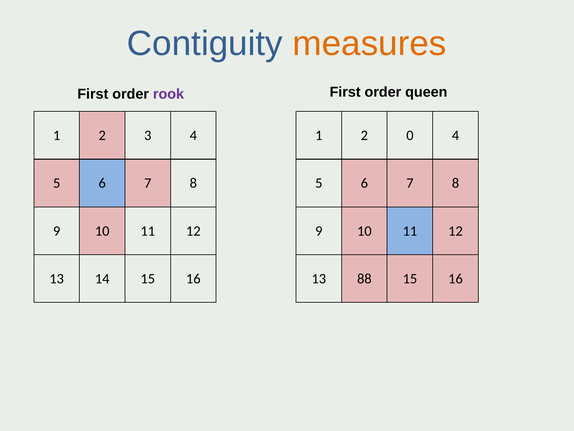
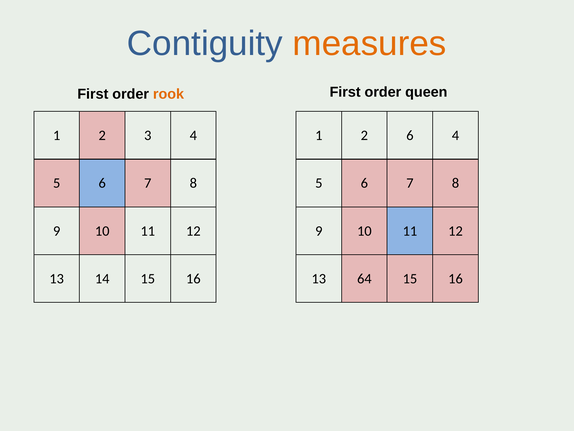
rook colour: purple -> orange
2 0: 0 -> 6
88: 88 -> 64
